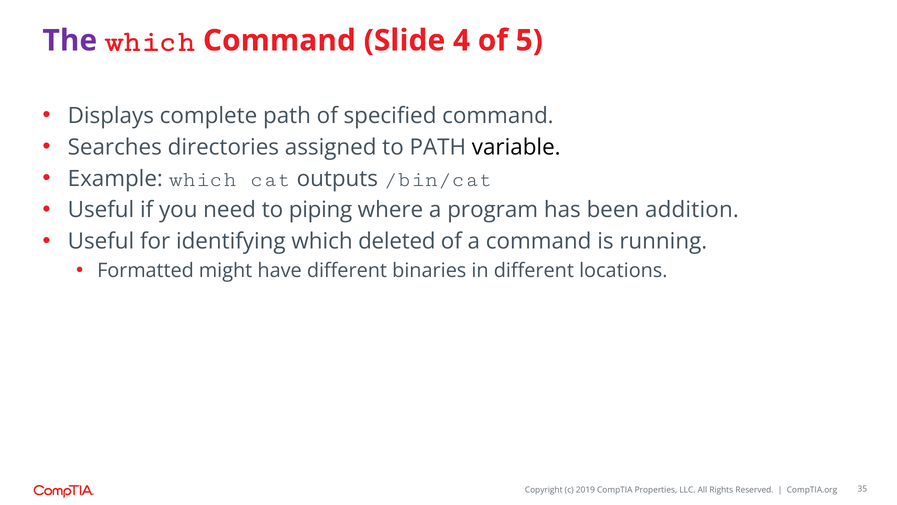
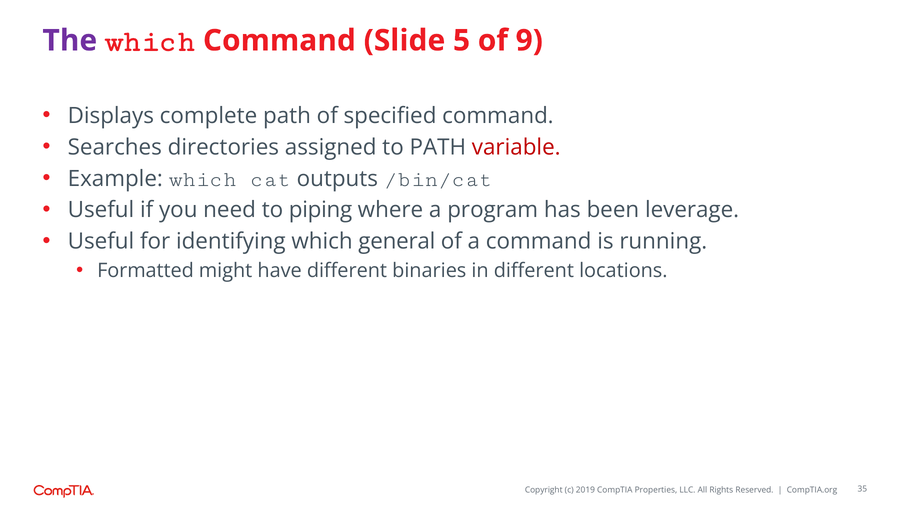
4: 4 -> 5
5: 5 -> 9
variable colour: black -> red
addition: addition -> leverage
deleted: deleted -> general
